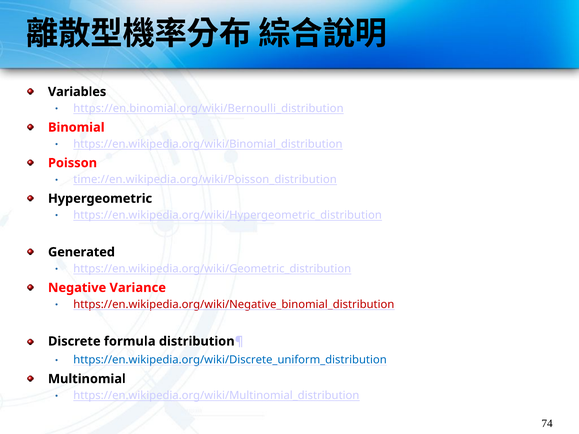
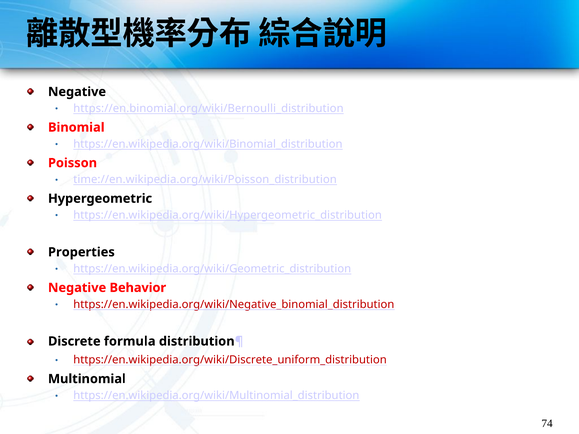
Variables at (77, 92): Variables -> Negative
Generated: Generated -> Properties
Variance: Variance -> Behavior
https://en.wikipedia.org/wiki/Discrete_uniform_distribution colour: blue -> red
